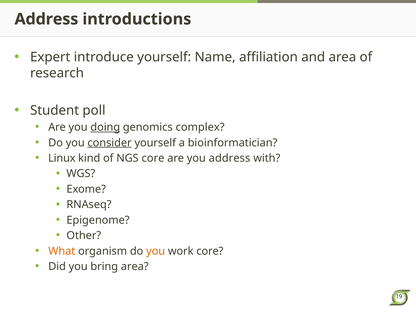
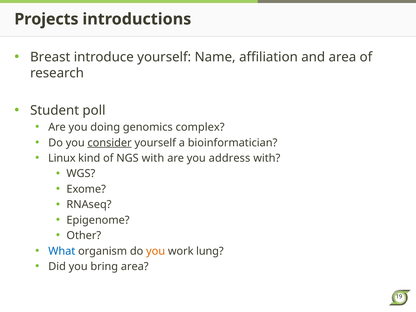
Address at (46, 19): Address -> Projects
Expert: Expert -> Breast
doing underline: present -> none
NGS core: core -> with
What colour: orange -> blue
work core: core -> lung
